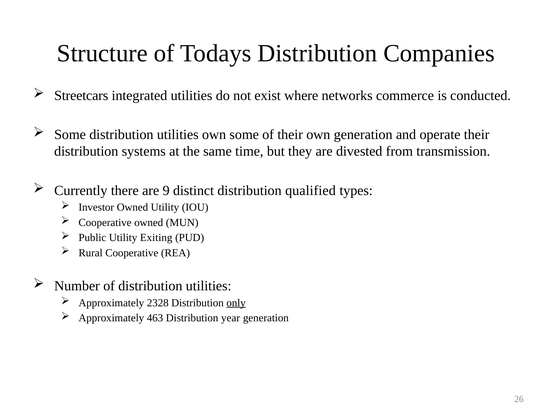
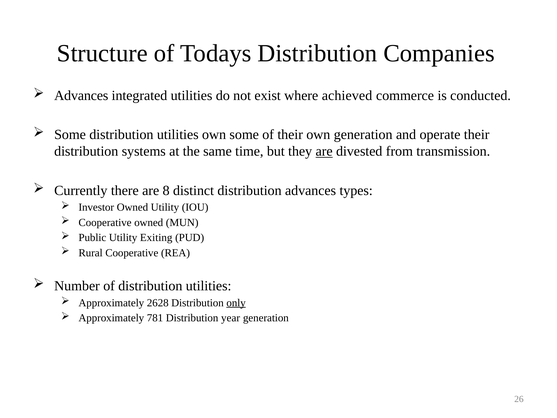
Streetcars at (81, 96): Streetcars -> Advances
networks: networks -> achieved
are at (324, 151) underline: none -> present
9: 9 -> 8
distribution qualified: qualified -> advances
2328: 2328 -> 2628
463: 463 -> 781
